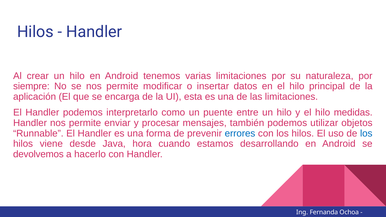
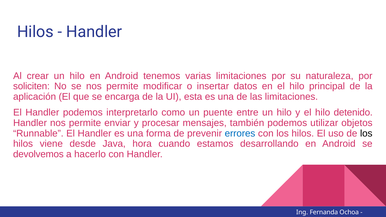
siempre: siempre -> soliciten
medidas: medidas -> detenido
los at (366, 133) colour: blue -> black
